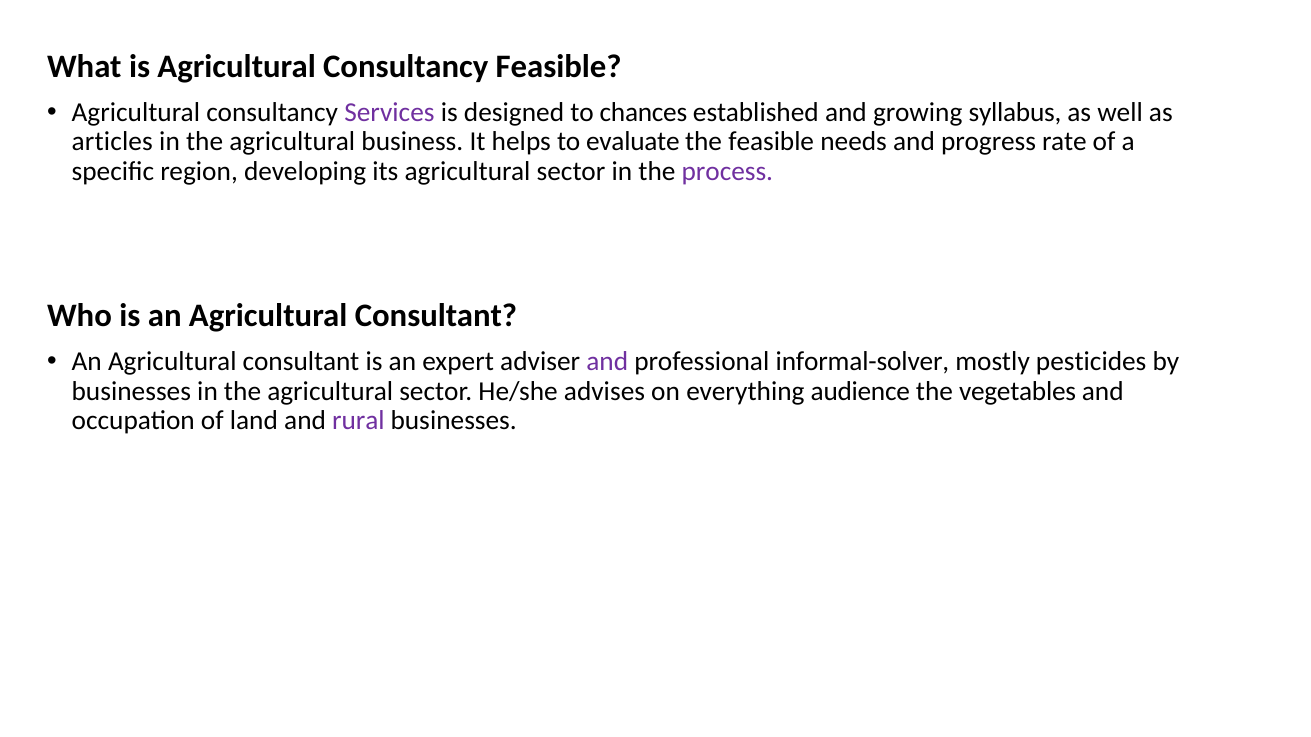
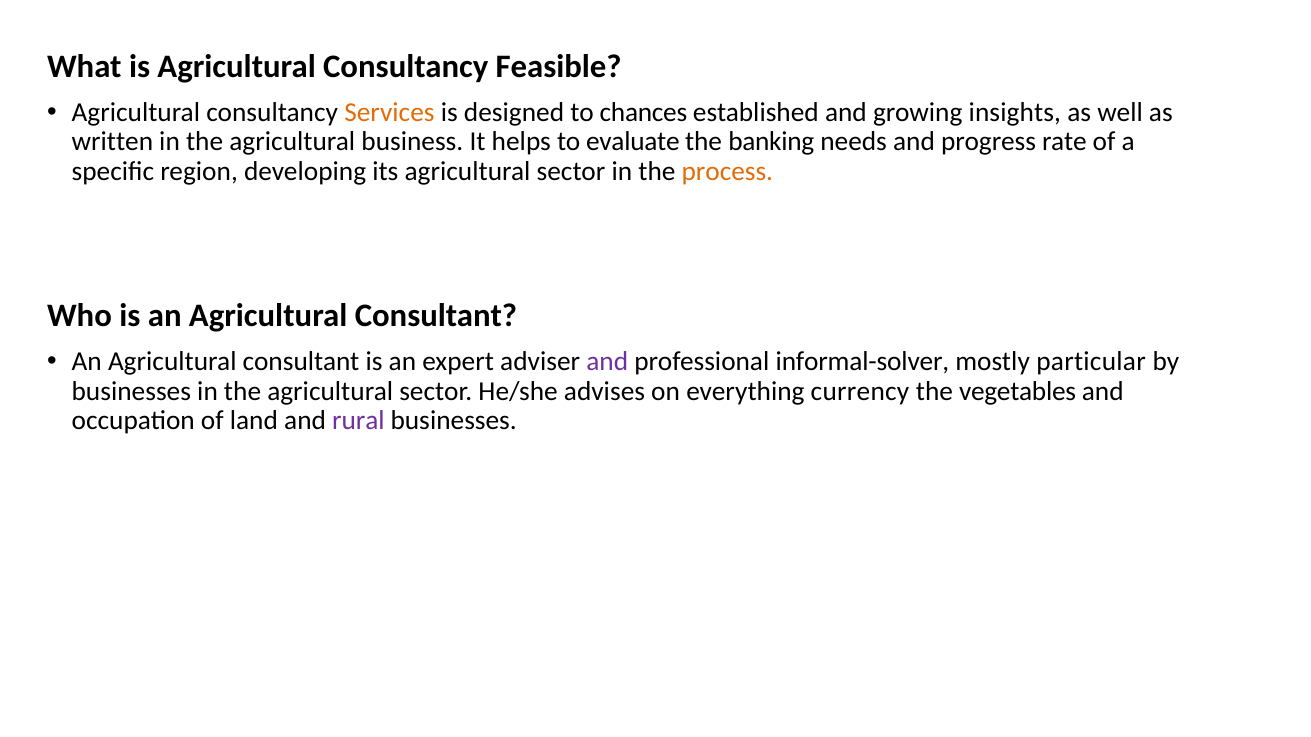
Services colour: purple -> orange
syllabus: syllabus -> insights
articles: articles -> written
the feasible: feasible -> banking
process colour: purple -> orange
pesticides: pesticides -> particular
audience: audience -> currency
